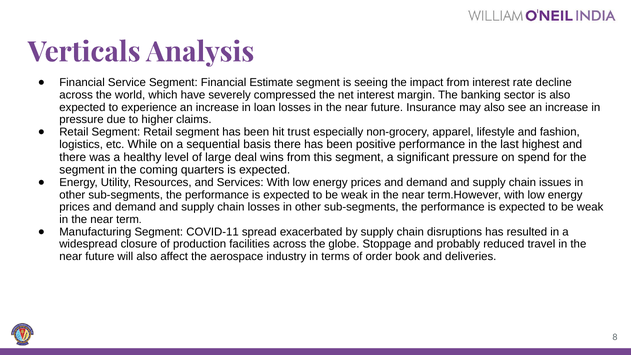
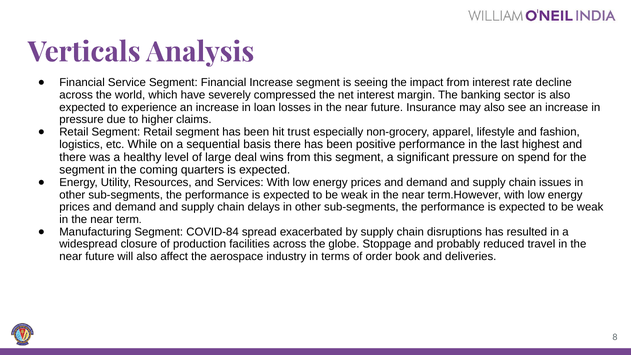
Financial Estimate: Estimate -> Increase
chain losses: losses -> delays
COVID-11: COVID-11 -> COVID-84
